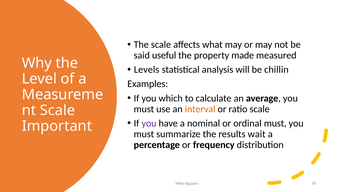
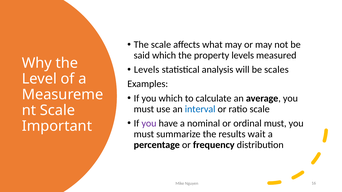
said useful: useful -> which
property made: made -> levels
chillin: chillin -> scales
interval colour: orange -> blue
